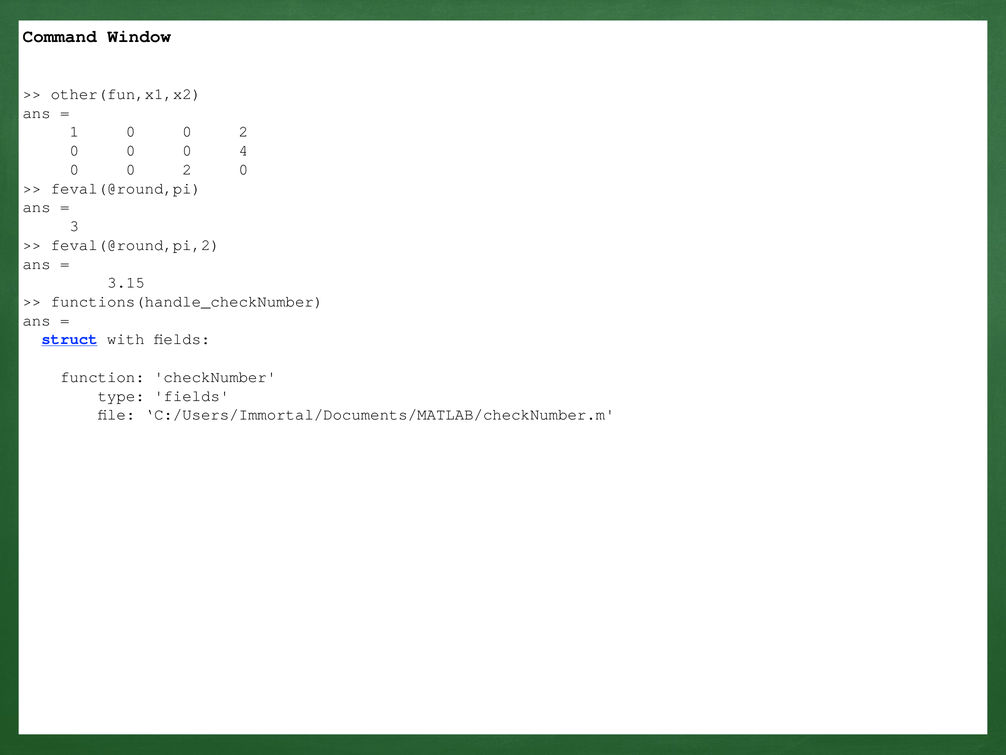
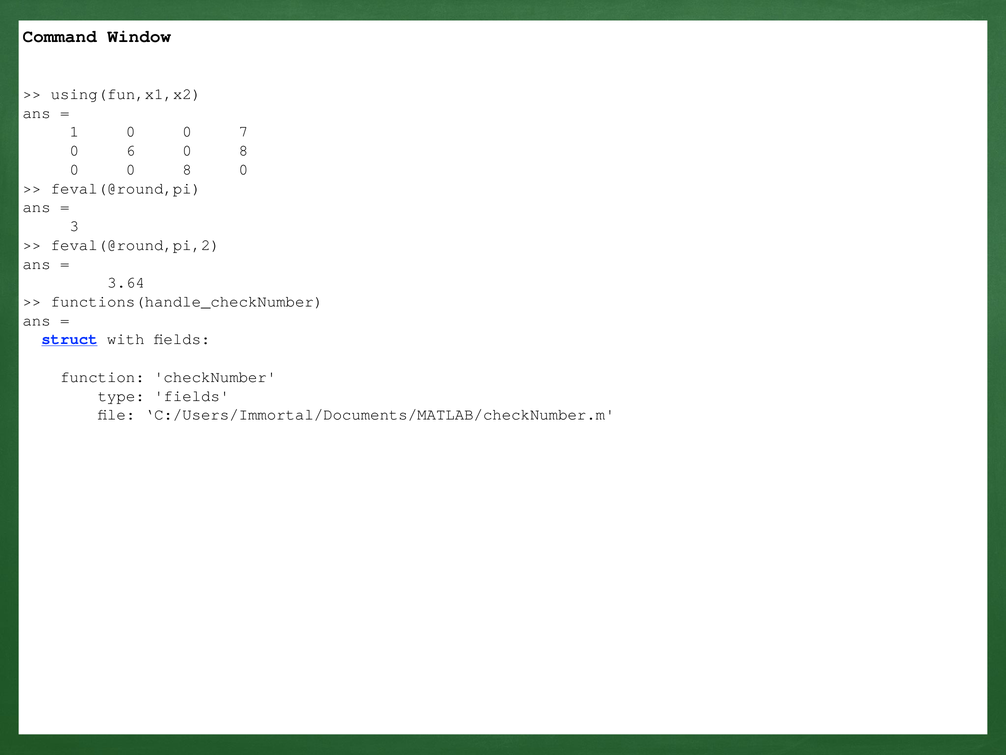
other(fun,x1,x2: other(fun,x1,x2 -> using(fun,x1,x2
1 0 0 2: 2 -> 7
0 at (131, 151): 0 -> 6
4 at (243, 151): 4 -> 8
2 at (187, 169): 2 -> 8
3.15: 3.15 -> 3.64
